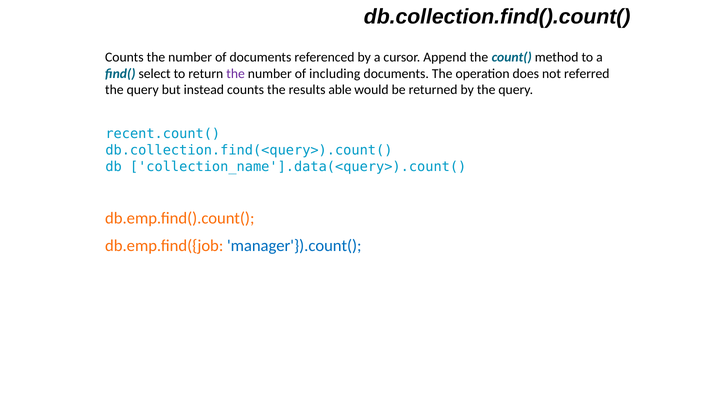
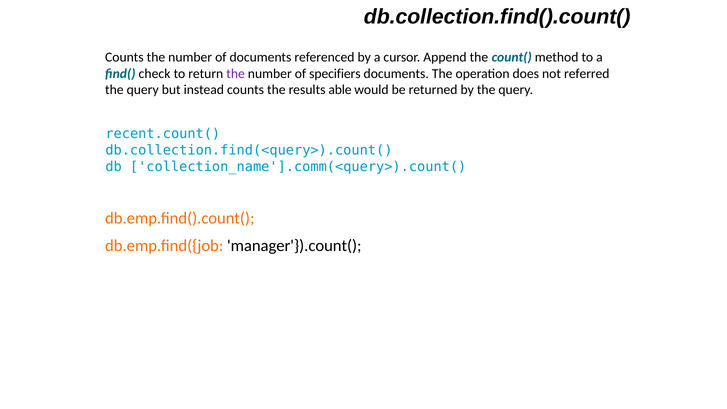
select: select -> check
including: including -> specifiers
collection_name'].data(<query>).count(: collection_name'].data(<query>).count( -> collection_name'].comm(<query>).count(
manager'}).count( colour: blue -> black
